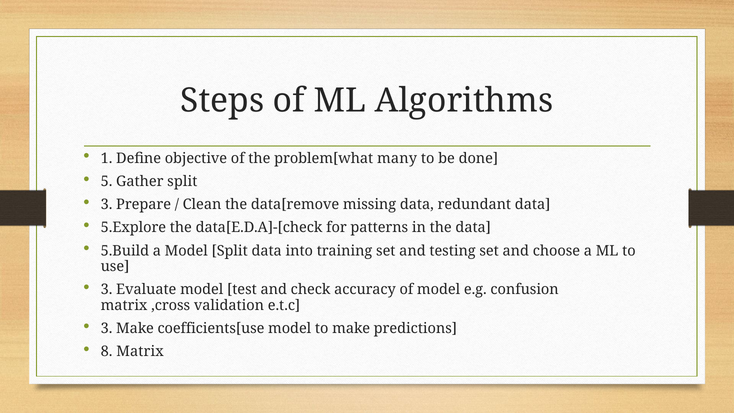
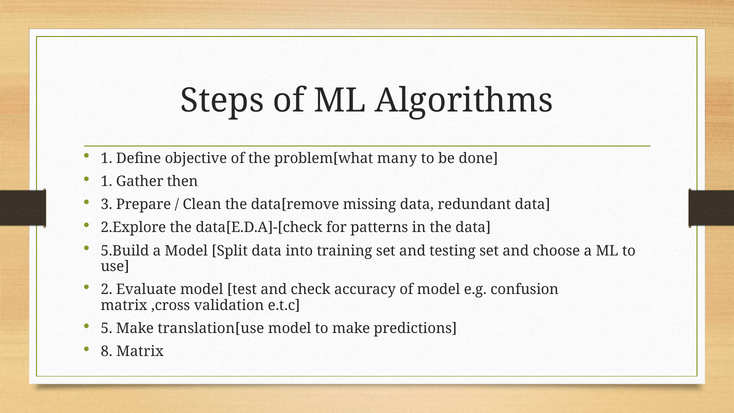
5 at (107, 181): 5 -> 1
Gather split: split -> then
5.Explore: 5.Explore -> 2.Explore
3 at (107, 289): 3 -> 2
3 at (107, 328): 3 -> 5
coefficients[use: coefficients[use -> translation[use
